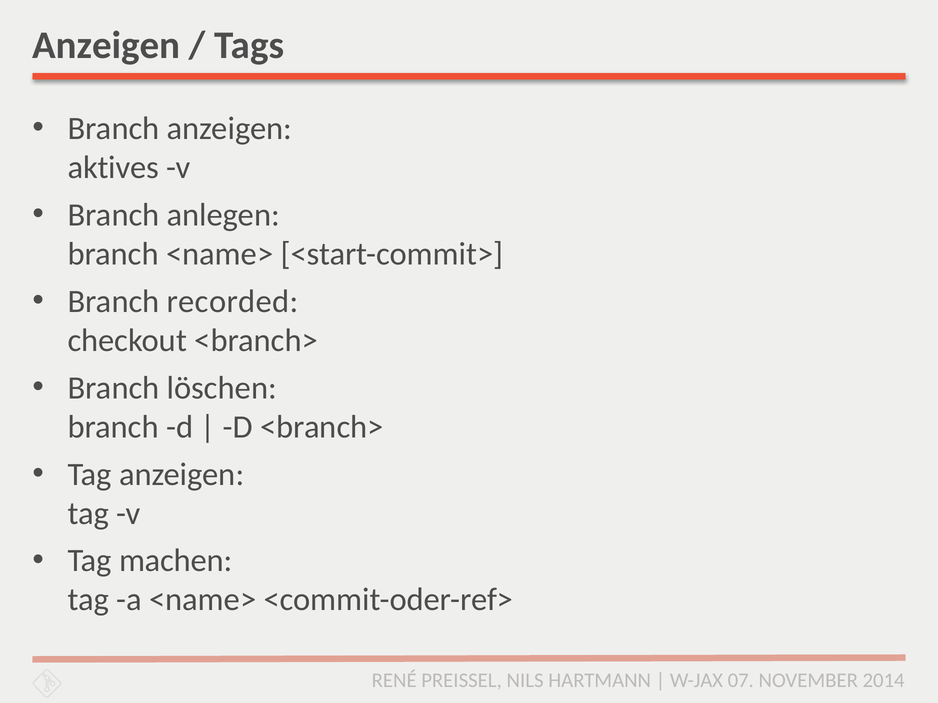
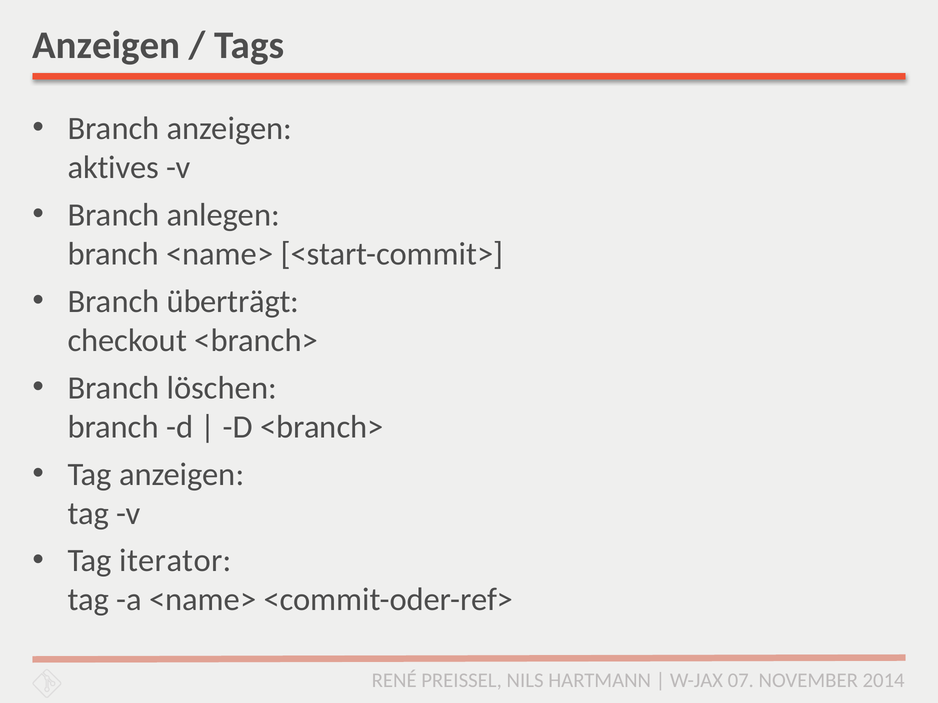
recorded: recorded -> überträgt
machen: machen -> iterator
